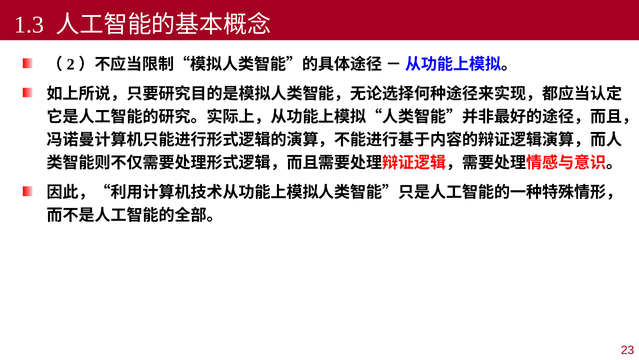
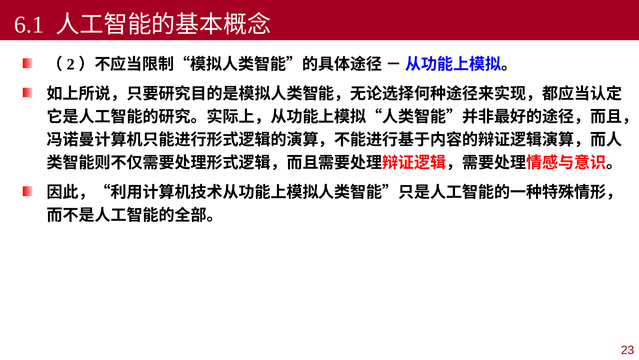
1.3: 1.3 -> 6.1
